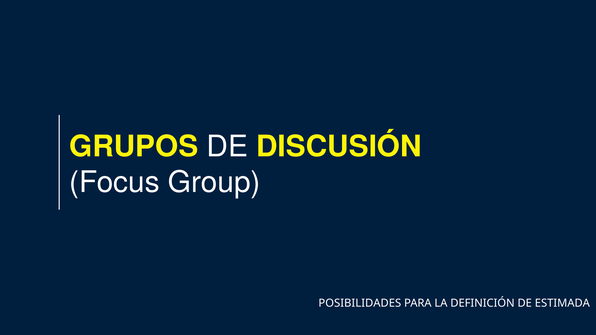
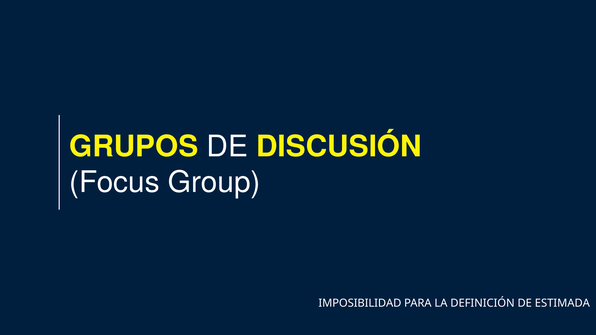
POSIBILIDADES: POSIBILIDADES -> IMPOSIBILIDAD
